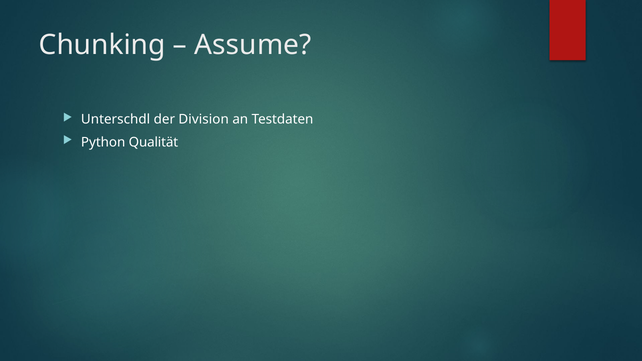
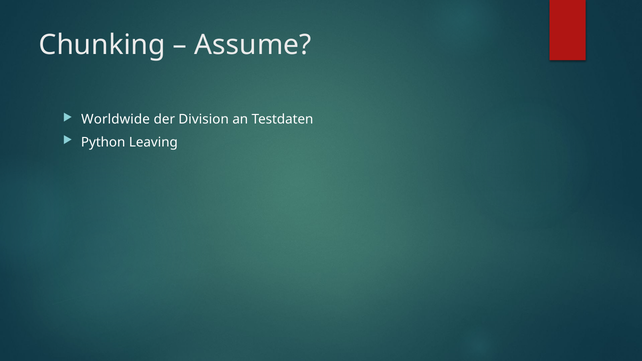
Unterschdl: Unterschdl -> Worldwide
Qualität: Qualität -> Leaving
